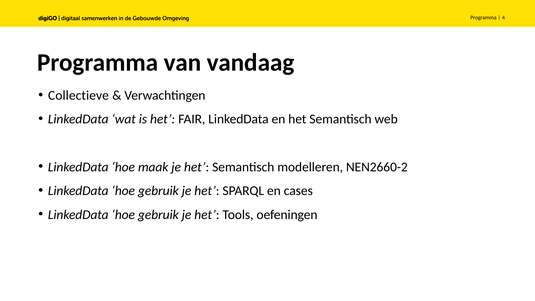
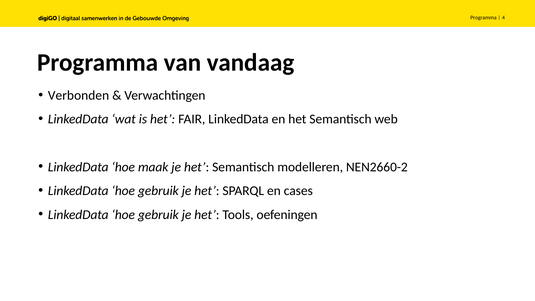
Collectieve: Collectieve -> Verbonden
